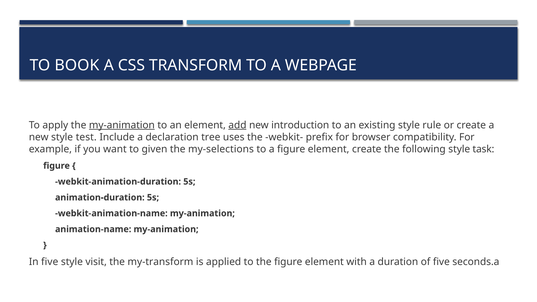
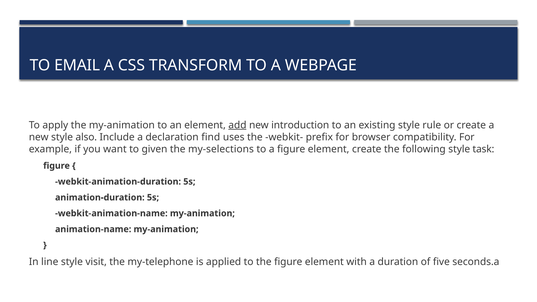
BOOK: BOOK -> EMAIL
my-animation at (122, 125) underline: present -> none
test: test -> also
tree: tree -> find
In five: five -> line
my-transform: my-transform -> my-telephone
